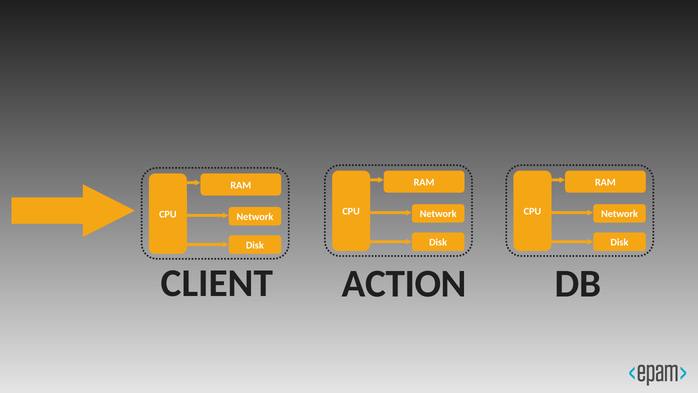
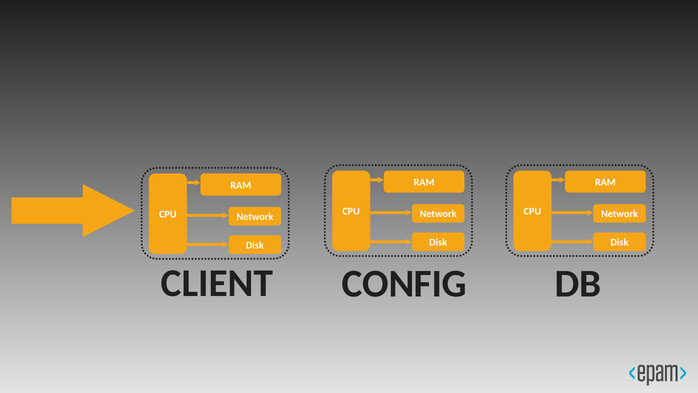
ACTION: ACTION -> CONFIG
